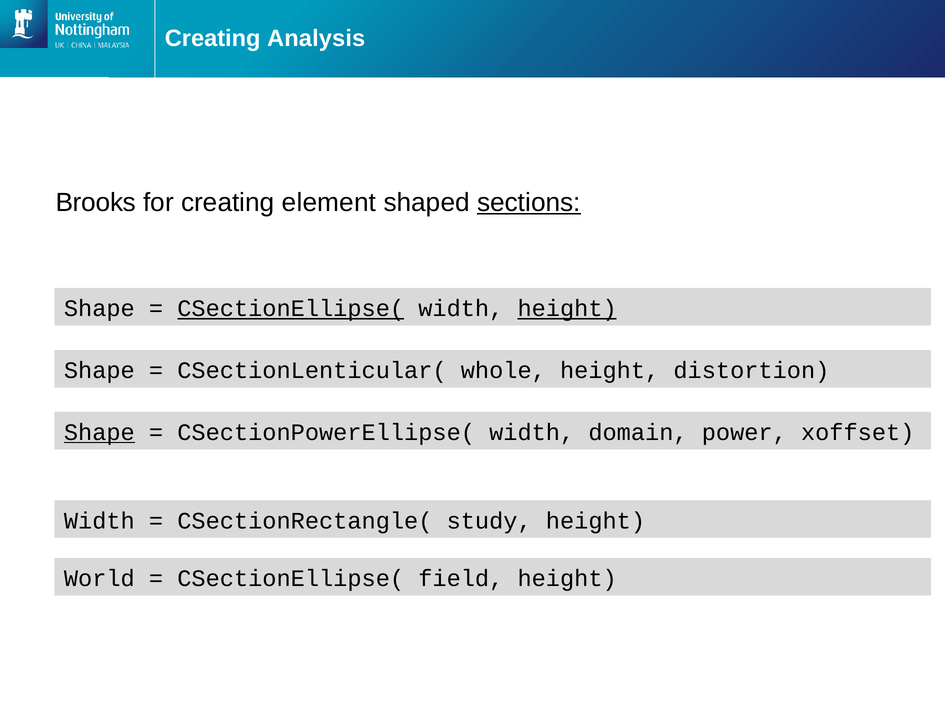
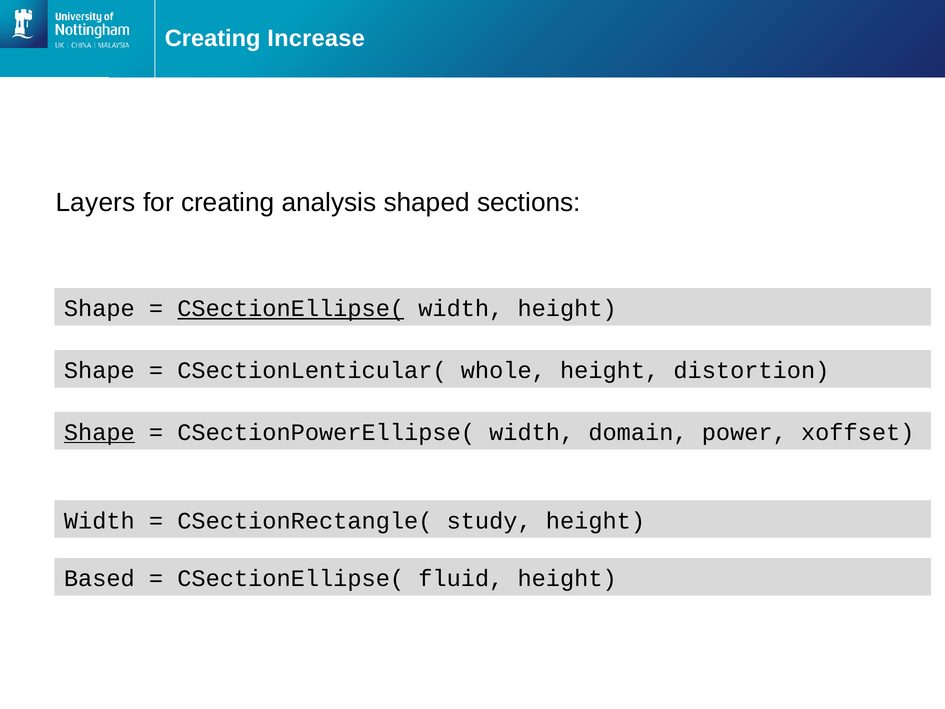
Analysis: Analysis -> Increase
Brooks: Brooks -> Layers
element: element -> analysis
sections underline: present -> none
height at (567, 308) underline: present -> none
World: World -> Based
field: field -> fluid
